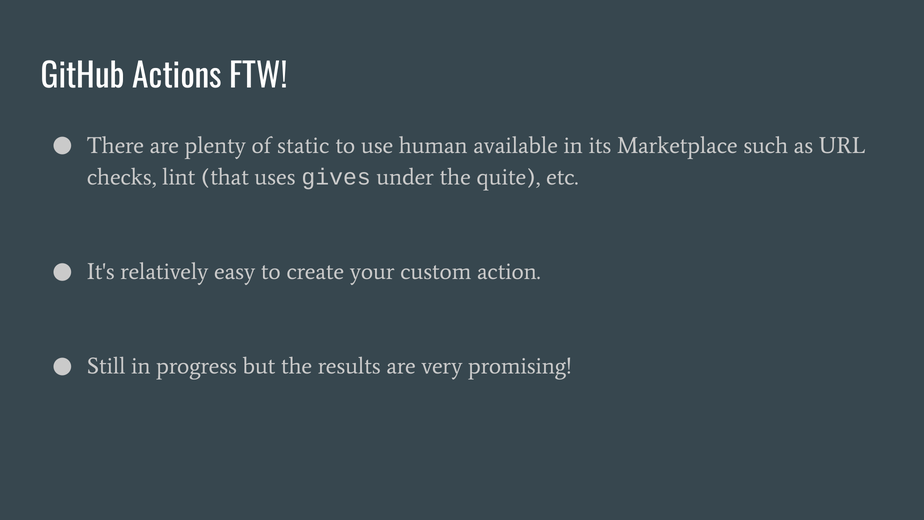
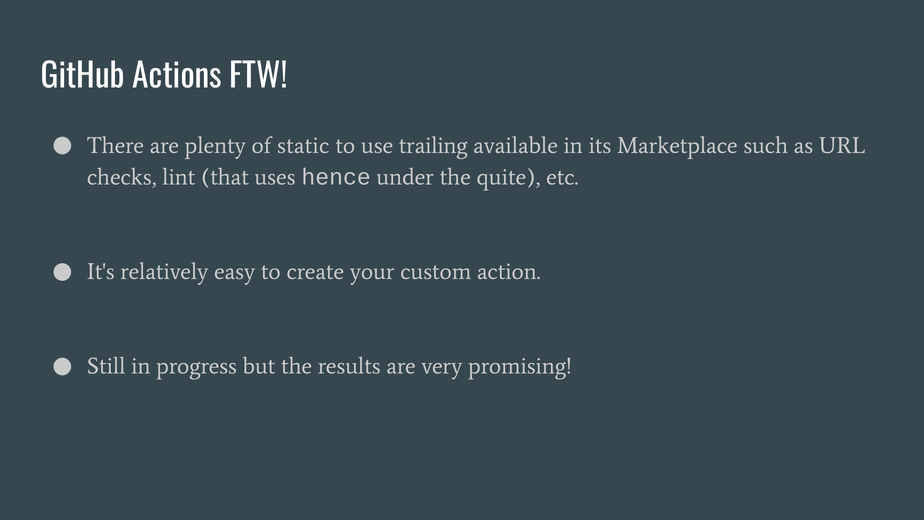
human: human -> trailing
gives: gives -> hence
